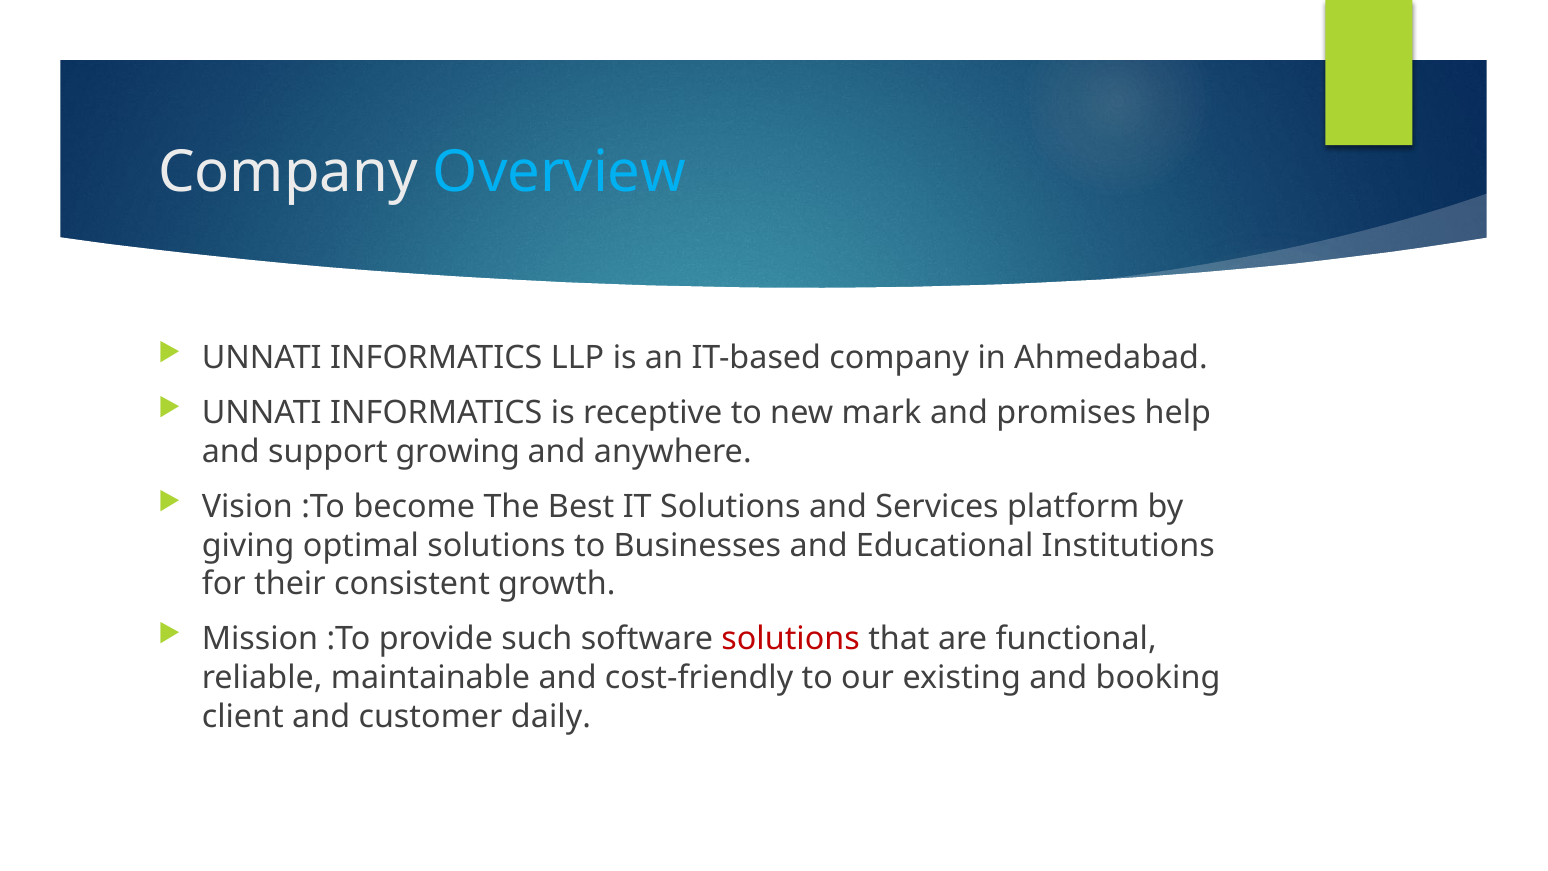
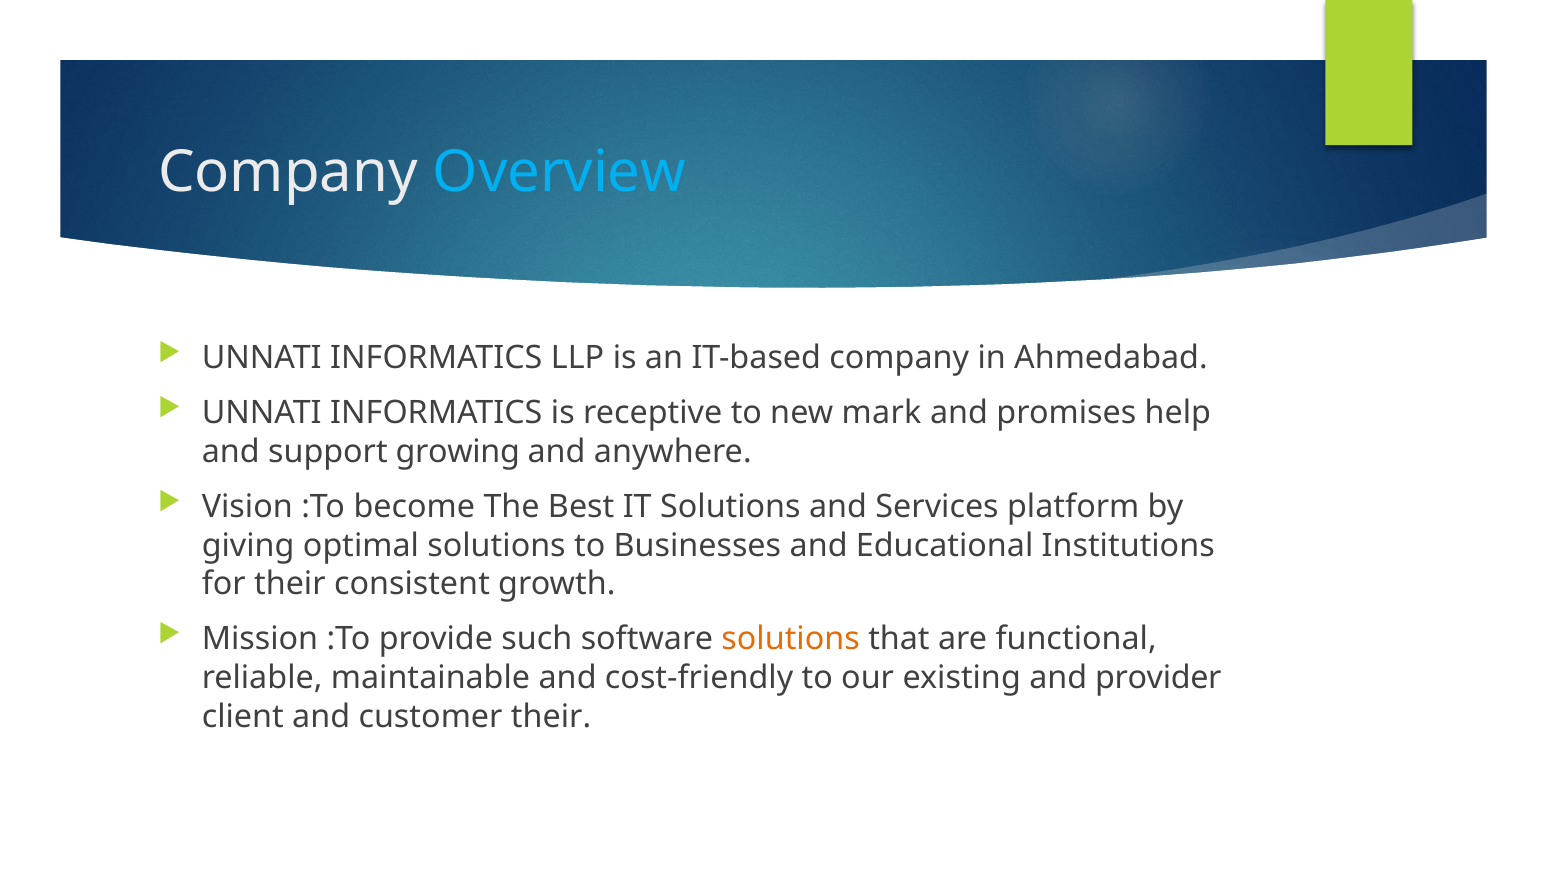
solutions at (791, 639) colour: red -> orange
booking: booking -> provider
customer daily: daily -> their
